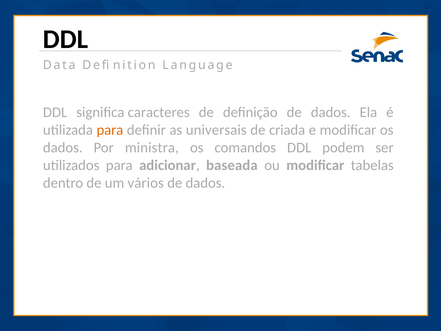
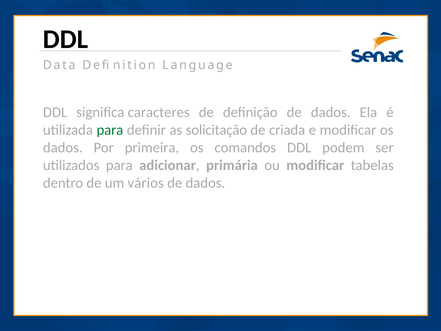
para at (110, 130) colour: orange -> green
universais: universais -> solicitação
ministra: ministra -> primeira
baseada: baseada -> primária
